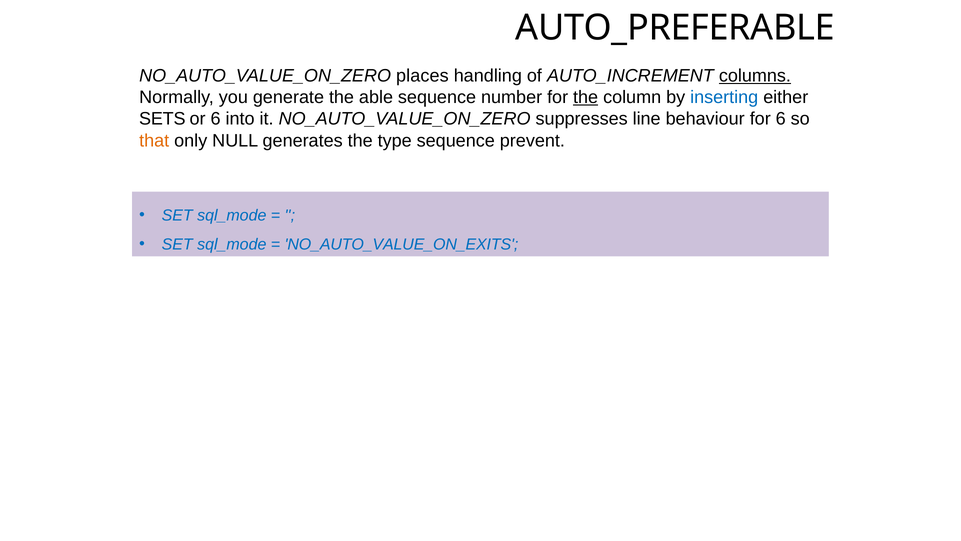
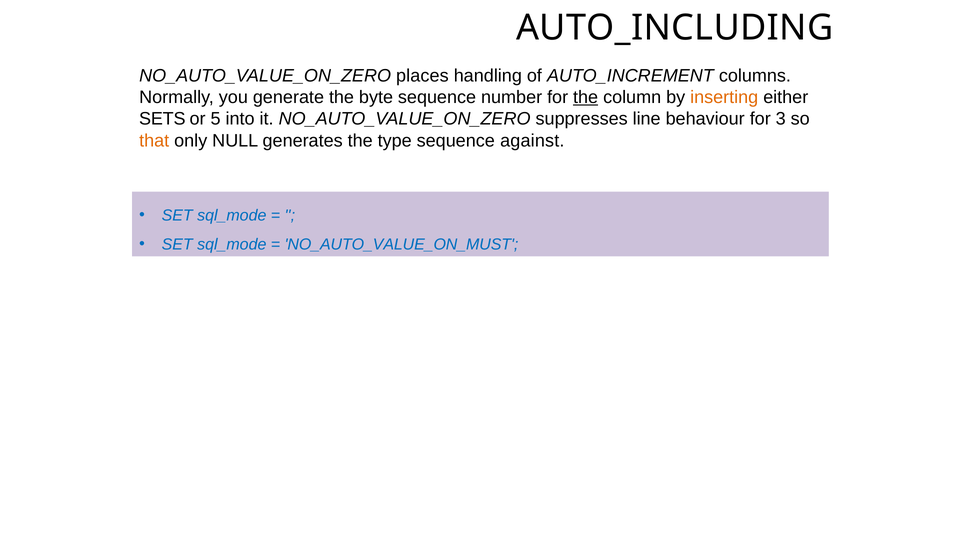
AUTO_PREFERABLE: AUTO_PREFERABLE -> AUTO_INCLUDING
columns underline: present -> none
able: able -> byte
inserting colour: blue -> orange
or 6: 6 -> 5
for 6: 6 -> 3
prevent: prevent -> against
NO_AUTO_VALUE_ON_EXITS: NO_AUTO_VALUE_ON_EXITS -> NO_AUTO_VALUE_ON_MUST
